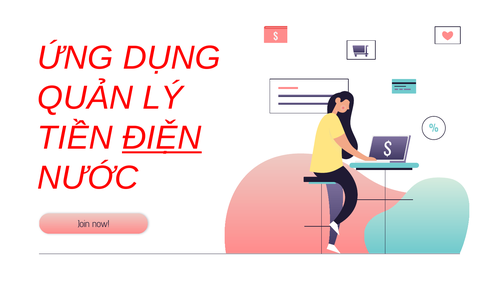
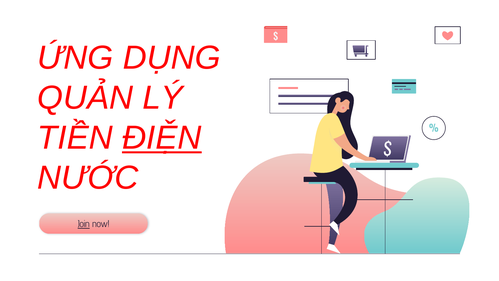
Join underline: none -> present
